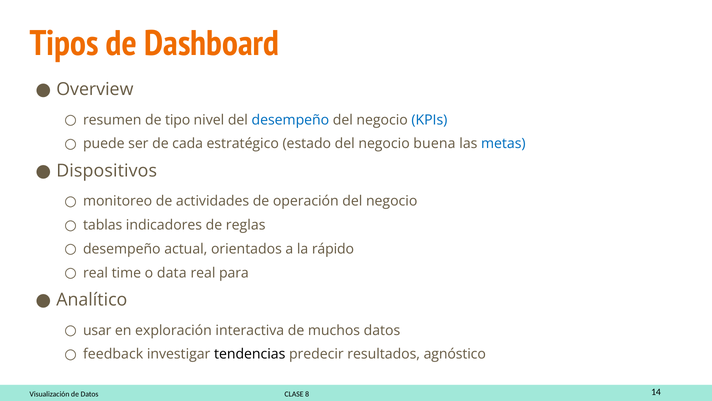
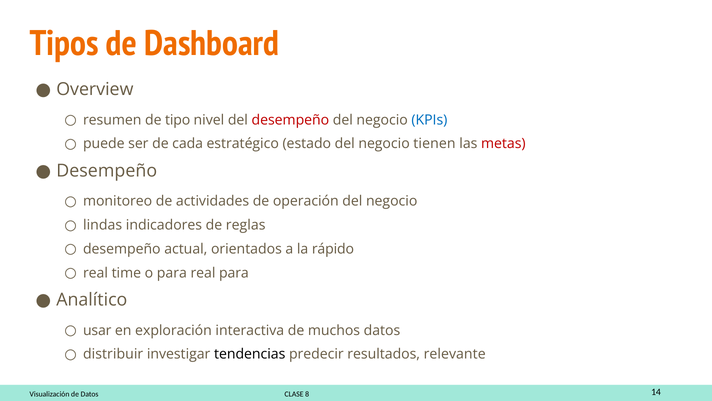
desempeño at (290, 120) colour: blue -> red
buena: buena -> tienen
metas colour: blue -> red
Dispositivos at (107, 171): Dispositivos -> Desempeño
tablas: tablas -> lindas
o data: data -> para
feedback: feedback -> distribuir
agnóstico: agnóstico -> relevante
